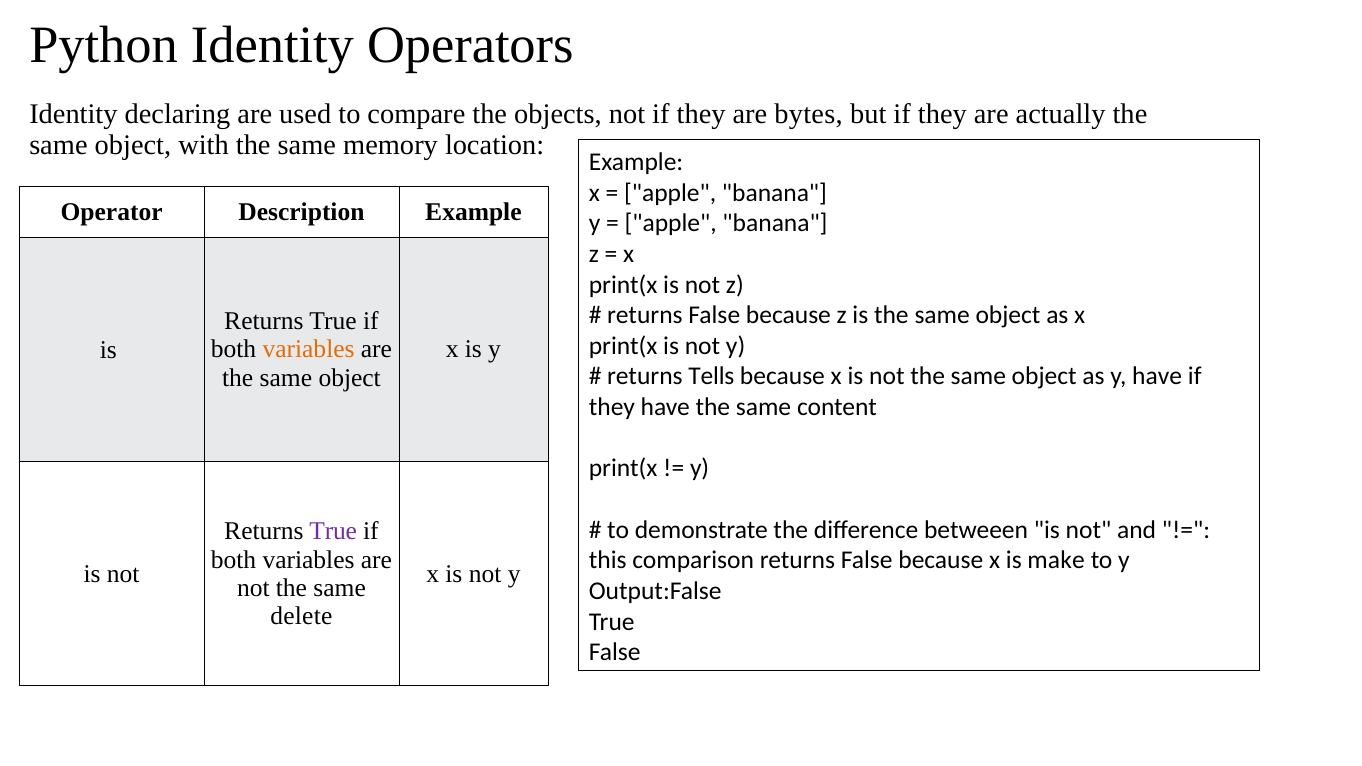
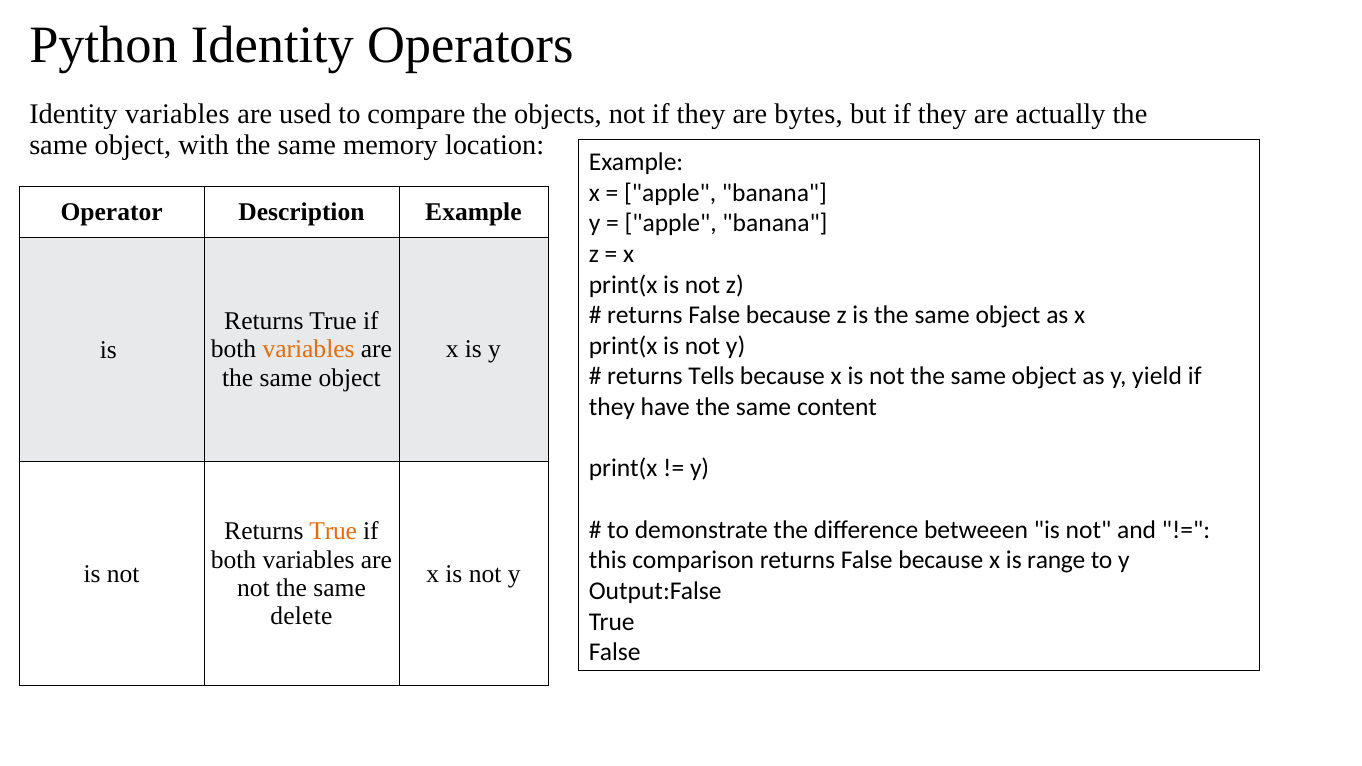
Identity declaring: declaring -> variables
y have: have -> yield
True at (333, 531) colour: purple -> orange
make: make -> range
